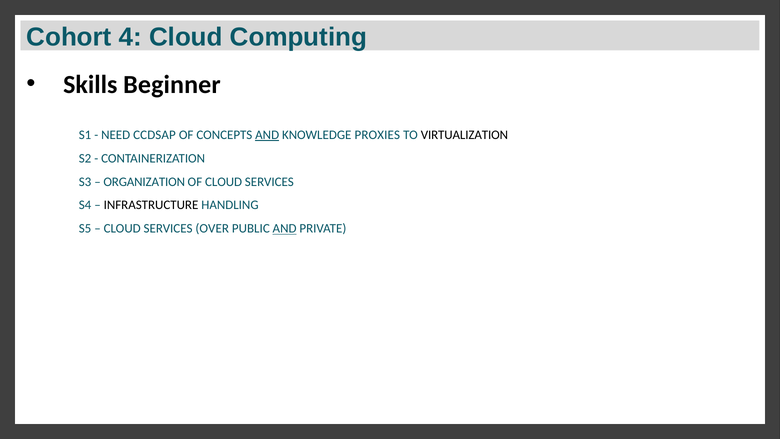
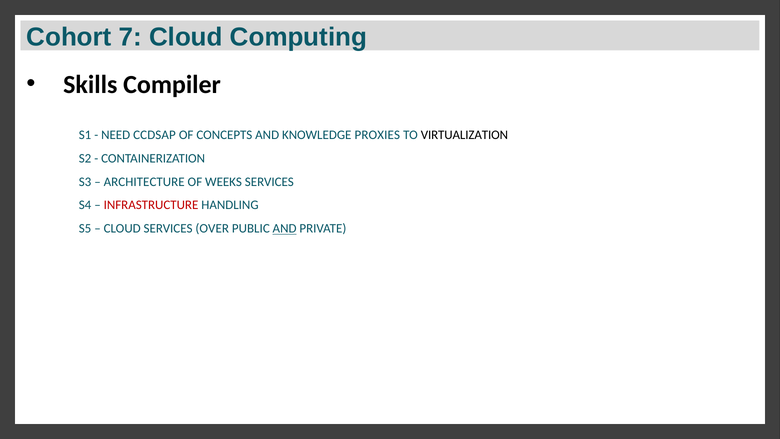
4: 4 -> 7
Beginner: Beginner -> Compiler
AND at (267, 135) underline: present -> none
ORGANIZATION: ORGANIZATION -> ARCHITECTURE
OF CLOUD: CLOUD -> WEEKS
INFRASTRUCTURE colour: black -> red
